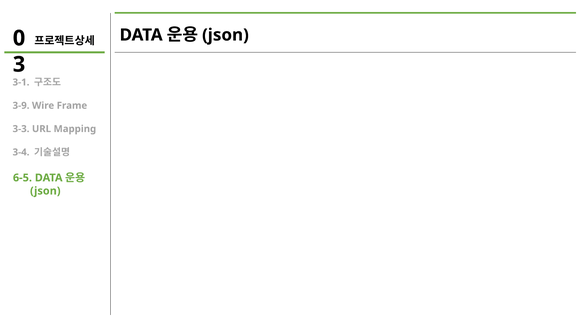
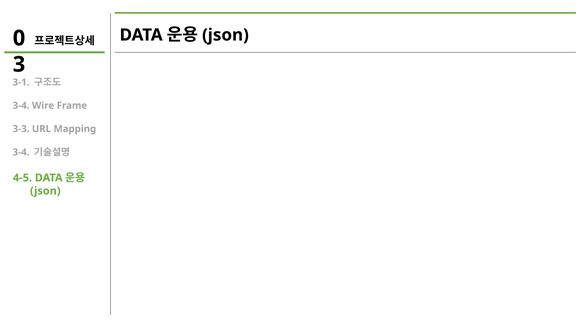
3-9 at (21, 106): 3-9 -> 3-4
6-5: 6-5 -> 4-5
